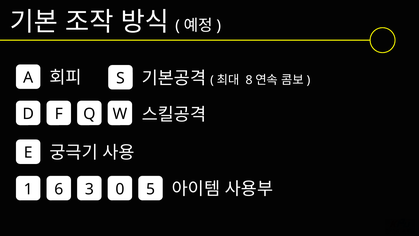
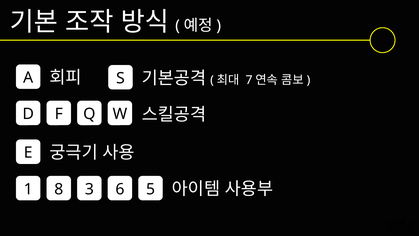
8: 8 -> 7
6: 6 -> 8
0: 0 -> 6
